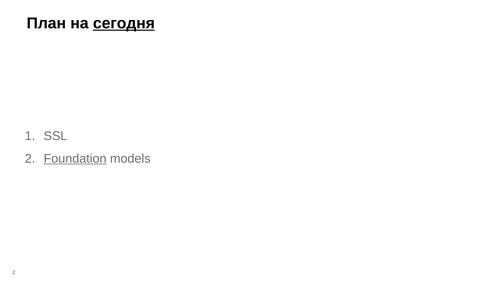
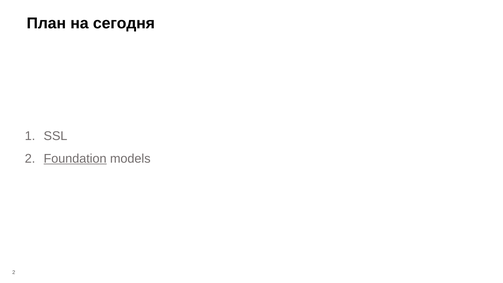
сегодня underline: present -> none
